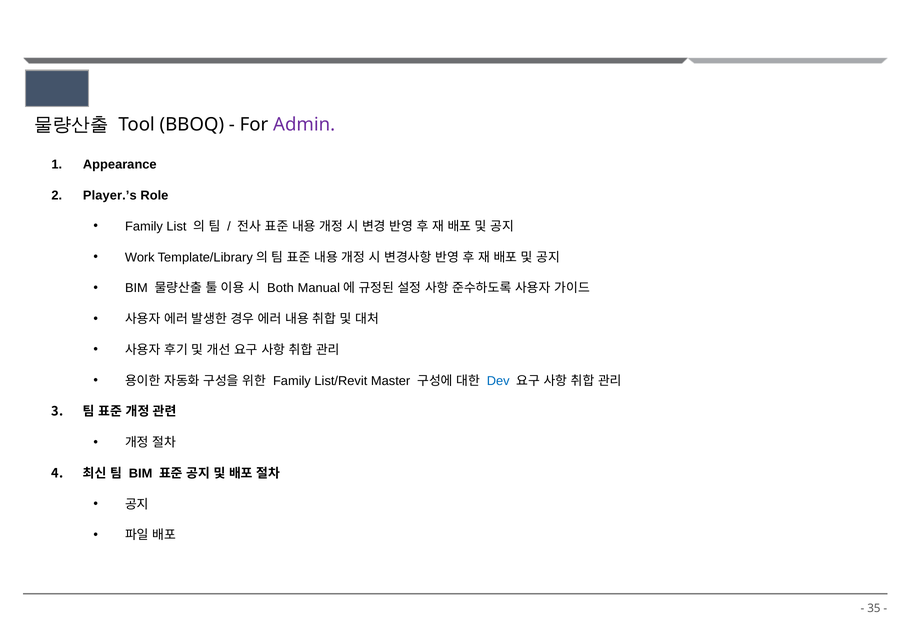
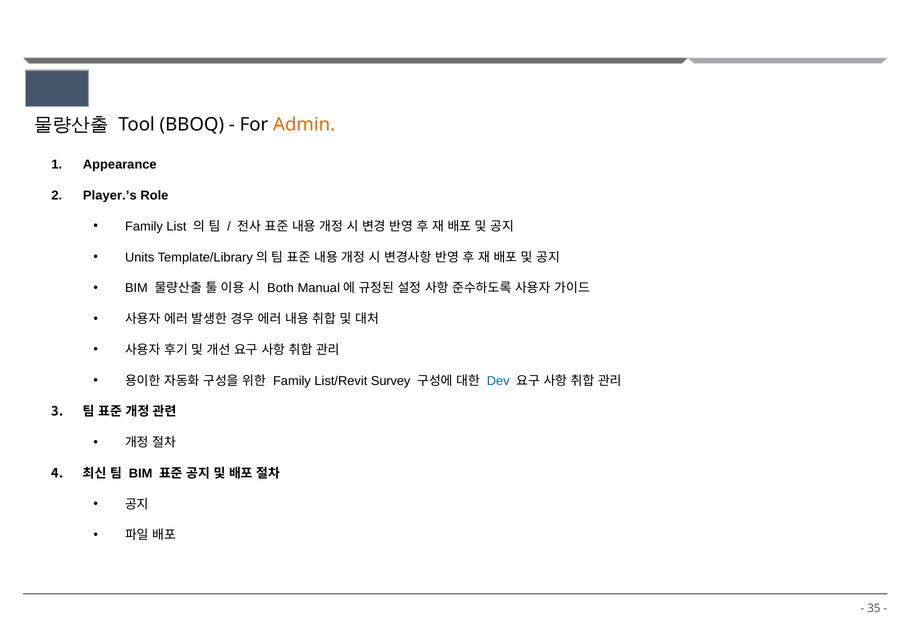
Admin colour: purple -> orange
Work: Work -> Units
Master: Master -> Survey
